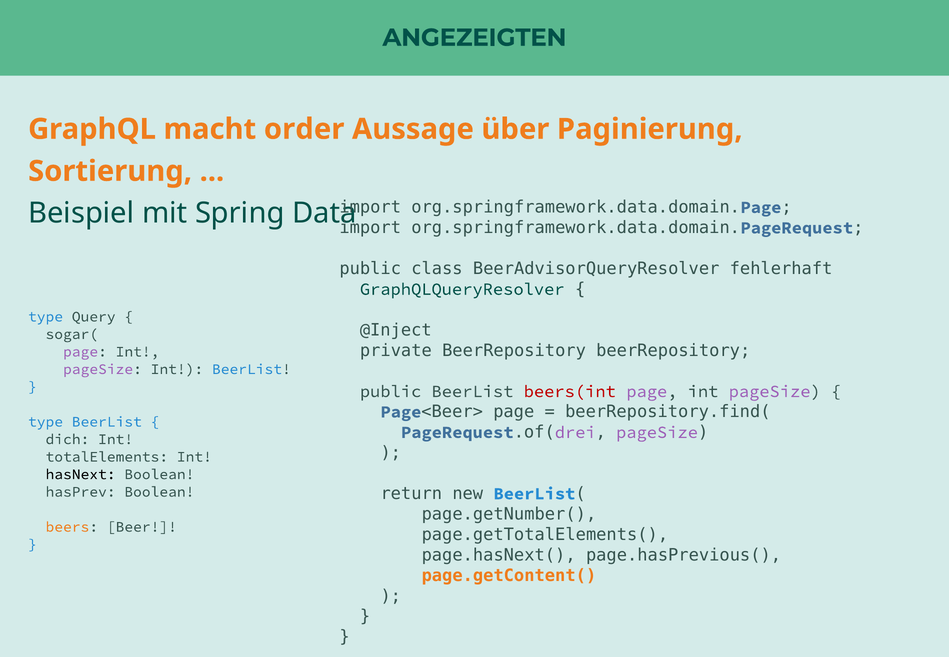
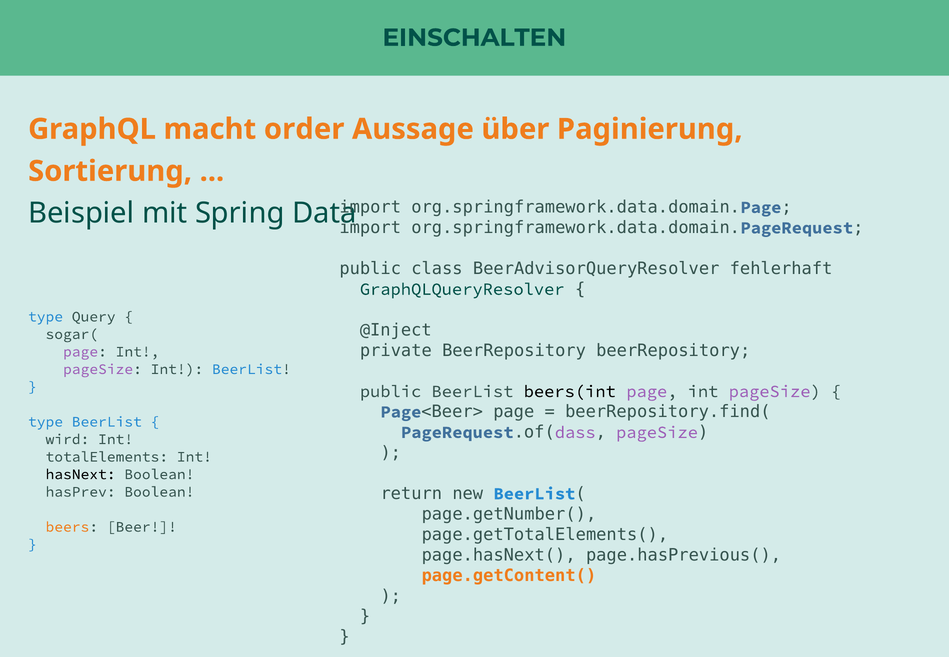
ANGEZEIGTEN: ANGEZEIGTEN -> EINSCHALTEN
beers(int colour: red -> black
drei: drei -> dass
dich: dich -> wird
